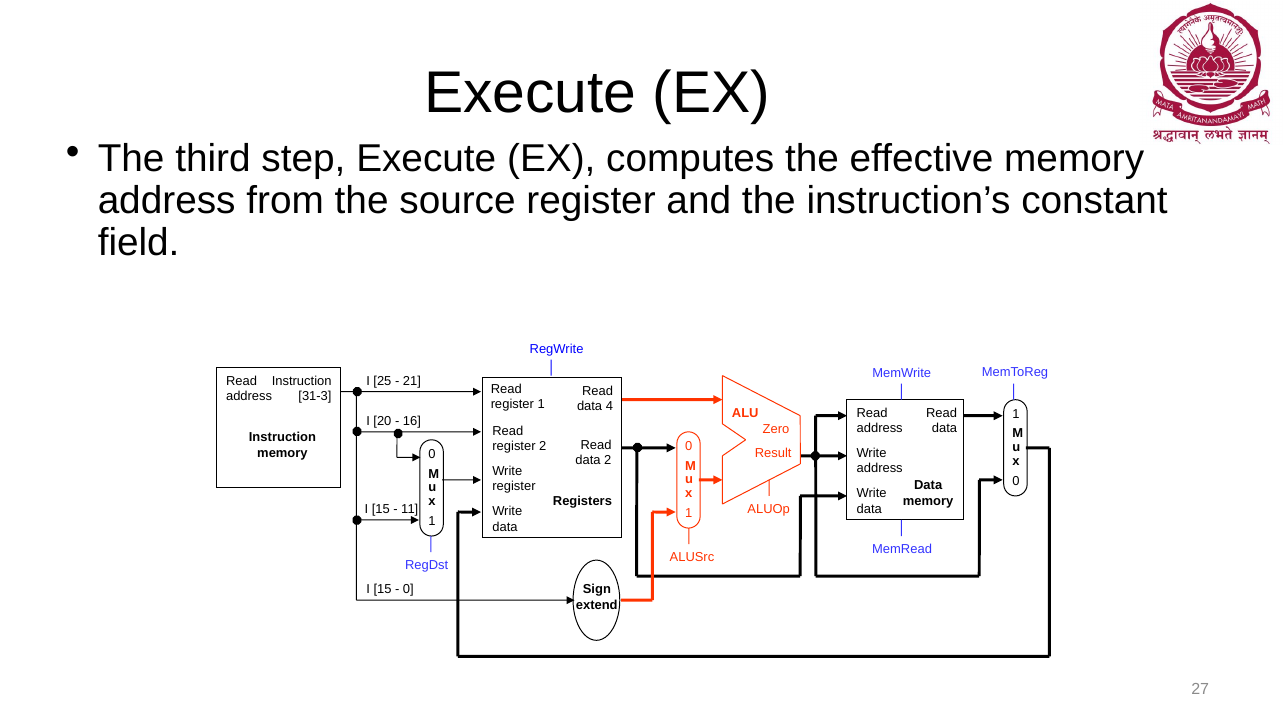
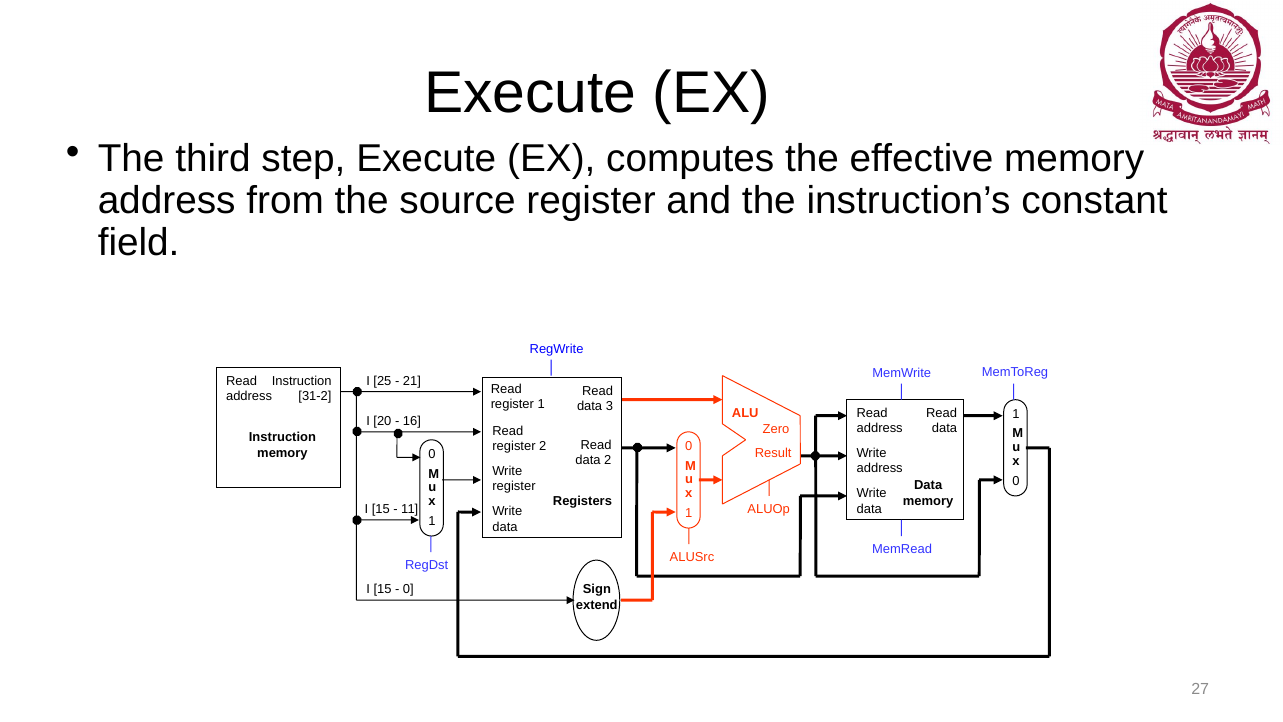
31-3: 31-3 -> 31-2
4: 4 -> 3
